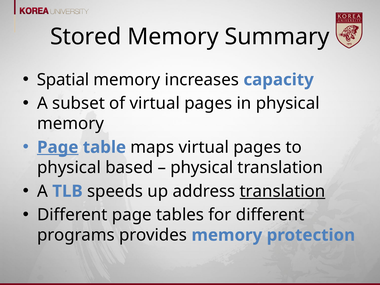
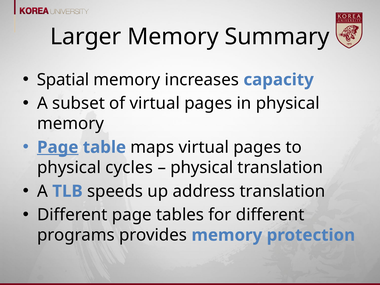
Stored: Stored -> Larger
based: based -> cycles
translation at (283, 191) underline: present -> none
